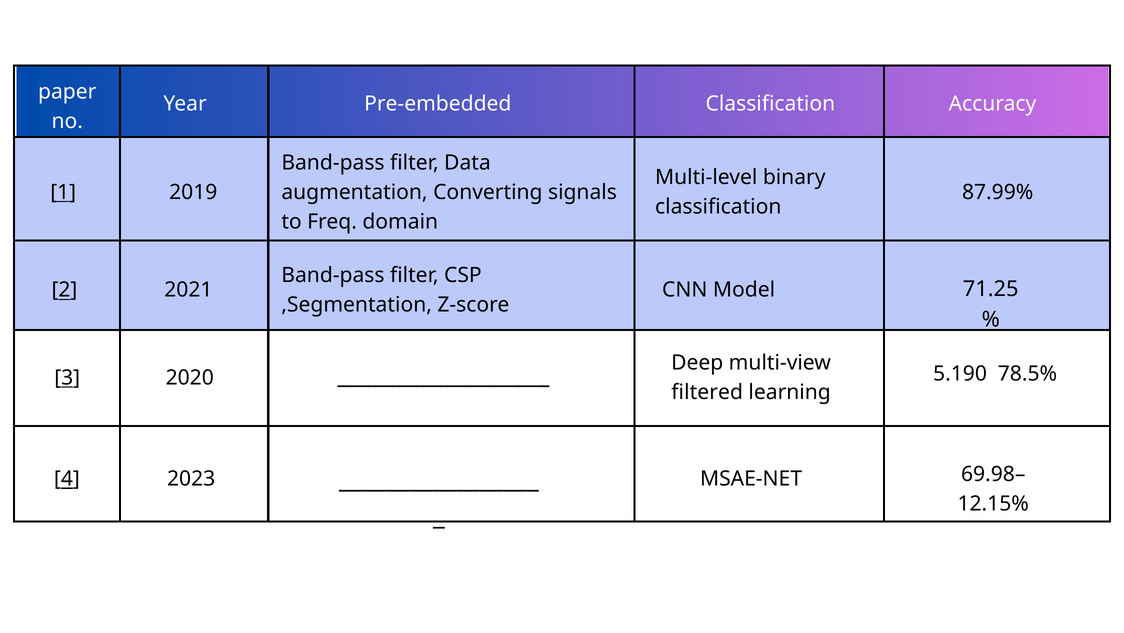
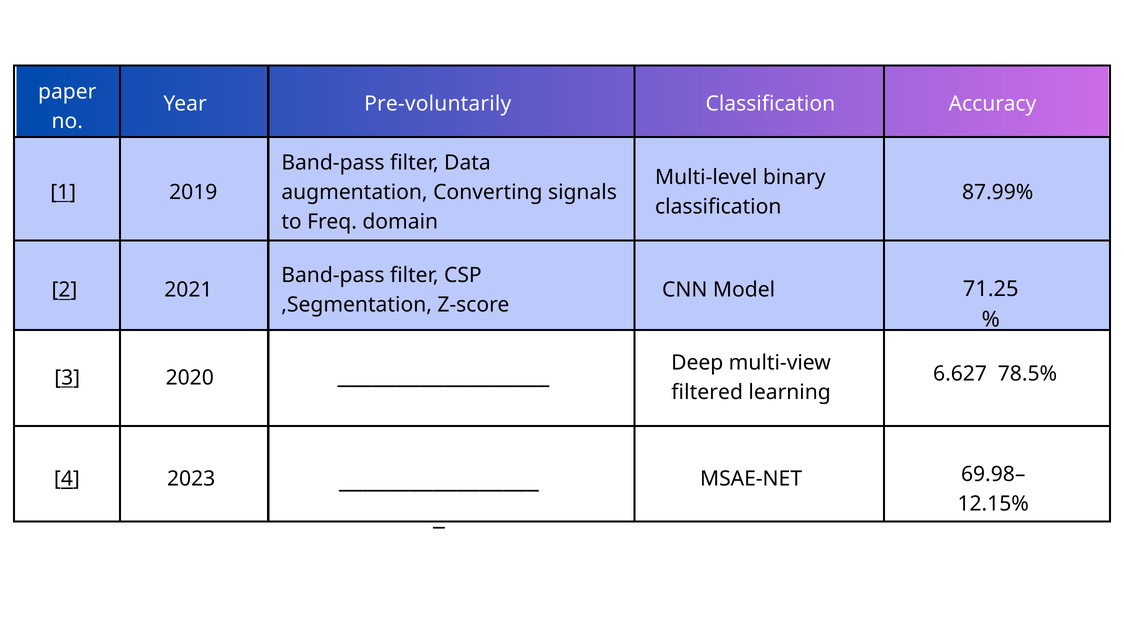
Pre-embedded: Pre-embedded -> Pre-voluntarily
5.190: 5.190 -> 6.627
